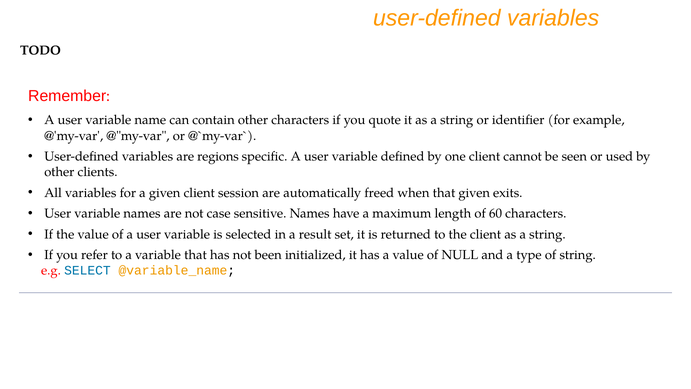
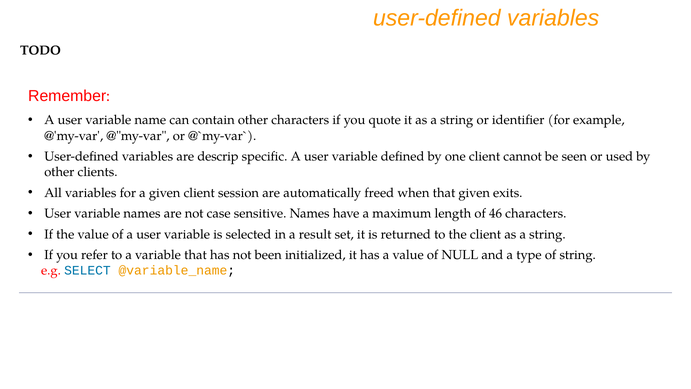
regions: regions -> descrip
60: 60 -> 46
